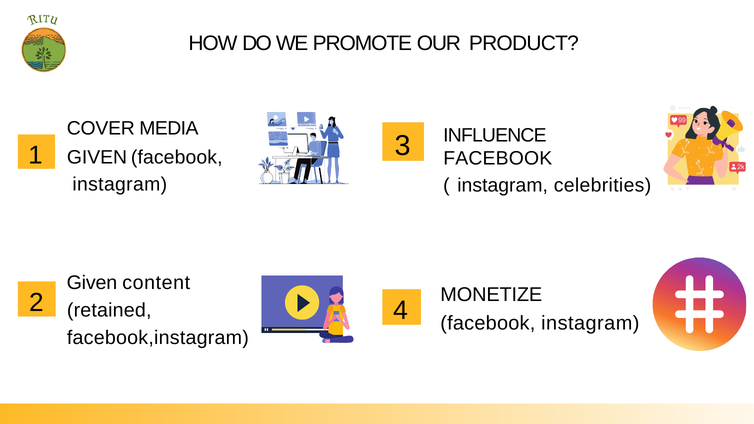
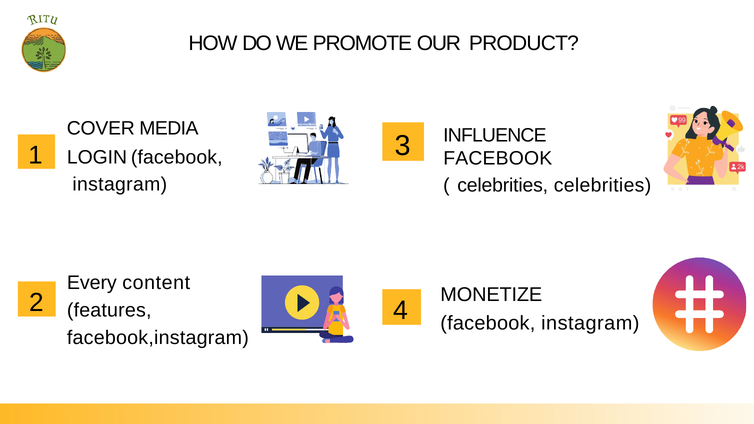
GIVEN at (97, 157): GIVEN -> LOGIN
instagram at (503, 186): instagram -> celebrities
Given at (92, 283): Given -> Every
retained: retained -> features
